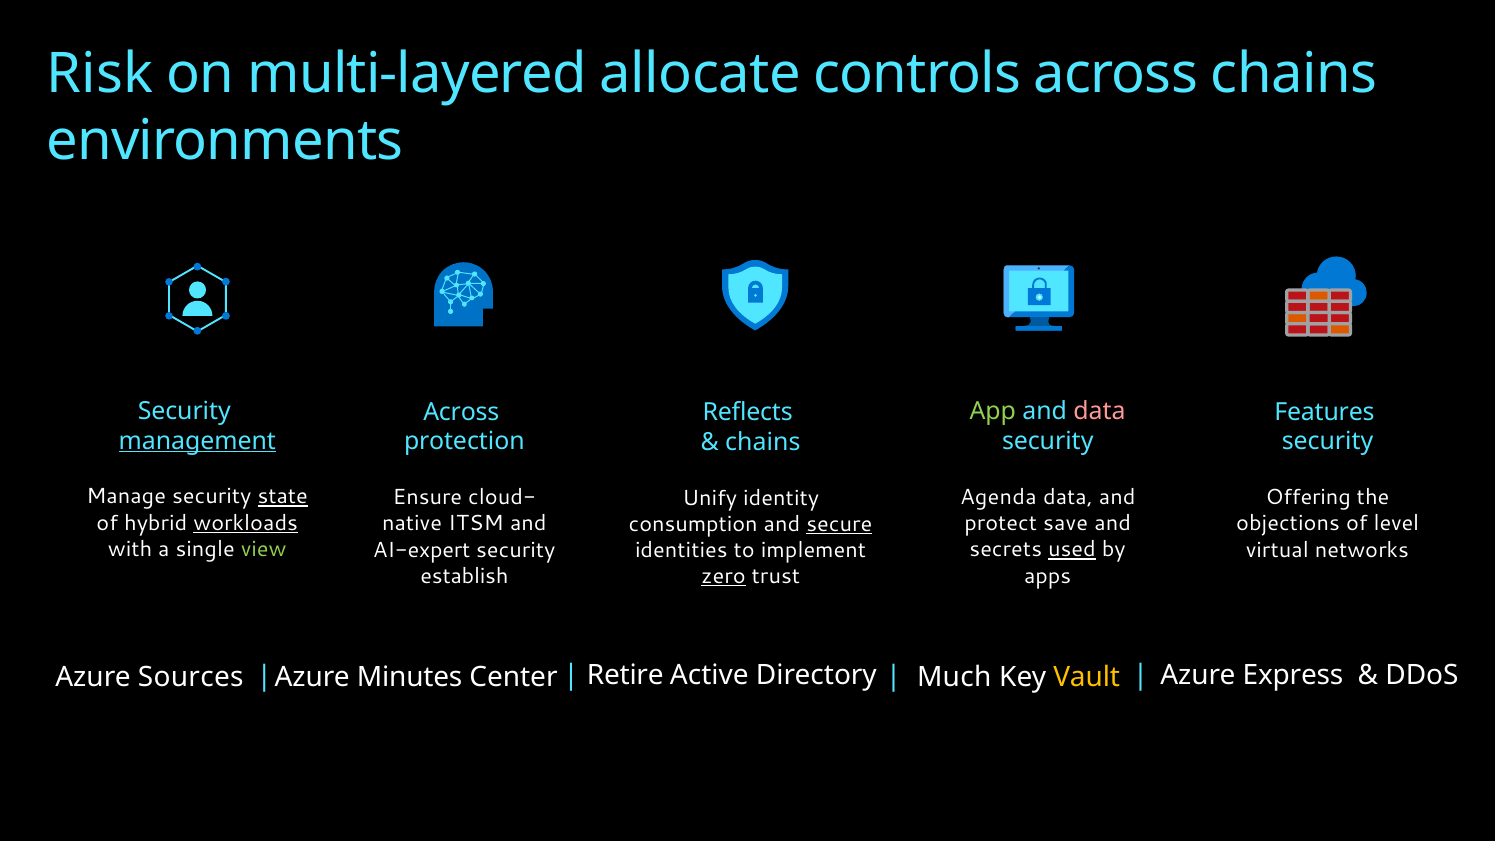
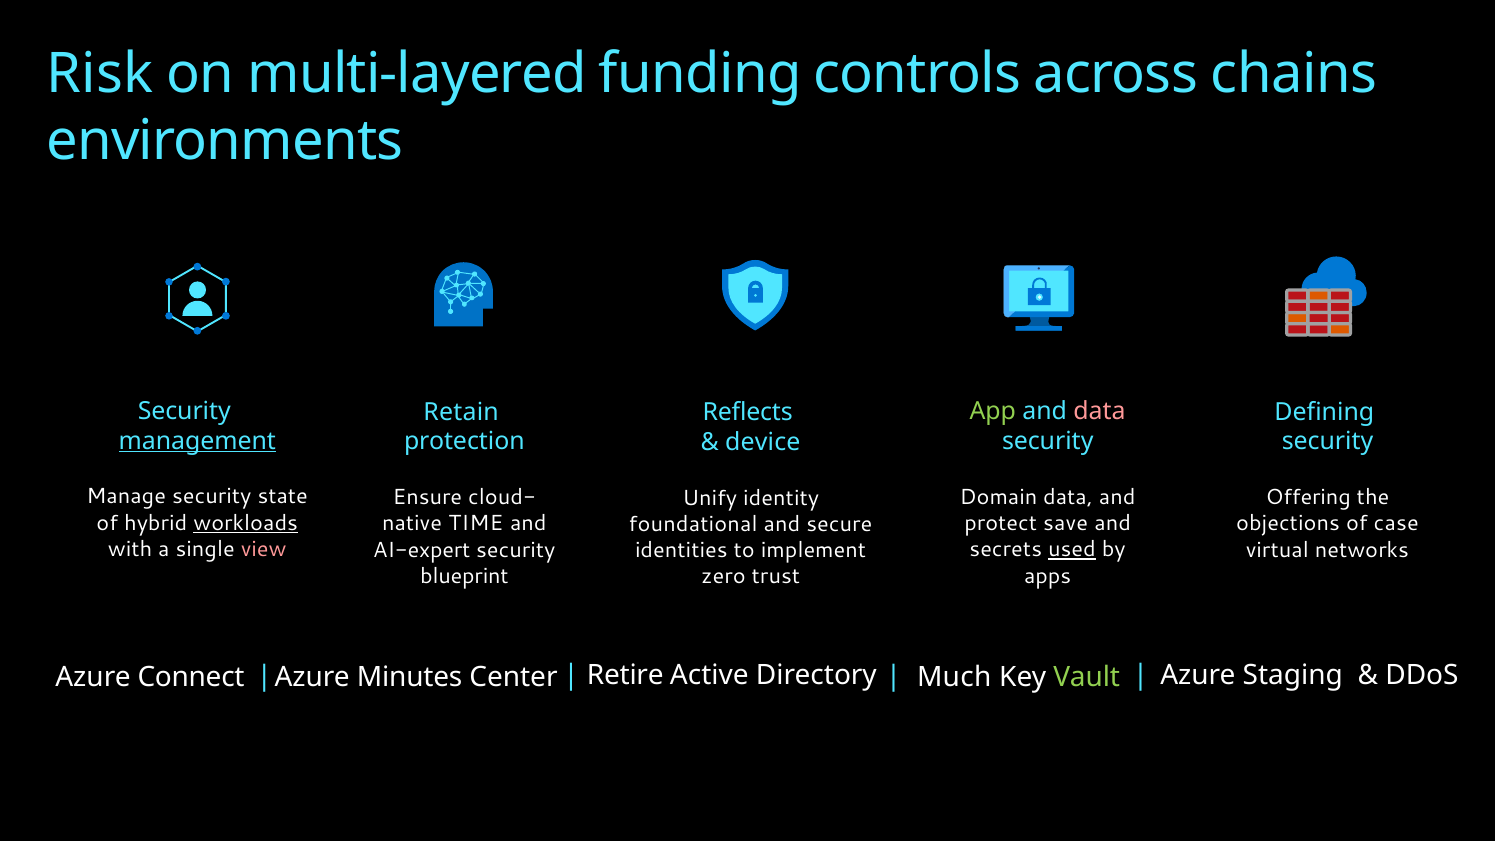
allocate: allocate -> funding
Across at (461, 412): Across -> Retain
Features: Features -> Defining
chains at (763, 442): chains -> device
state underline: present -> none
Agenda: Agenda -> Domain
ITSM: ITSM -> TIME
level: level -> case
consumption: consumption -> foundational
secure underline: present -> none
view colour: light green -> pink
establish: establish -> blueprint
zero underline: present -> none
Vault colour: yellow -> light green
Express: Express -> Staging
Sources: Sources -> Connect
